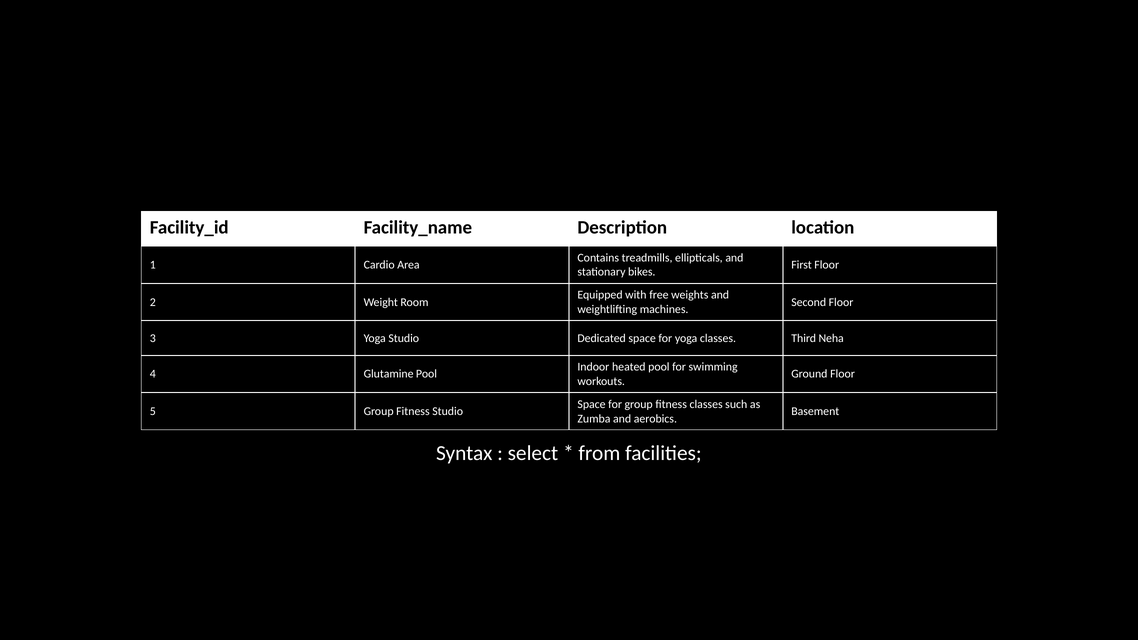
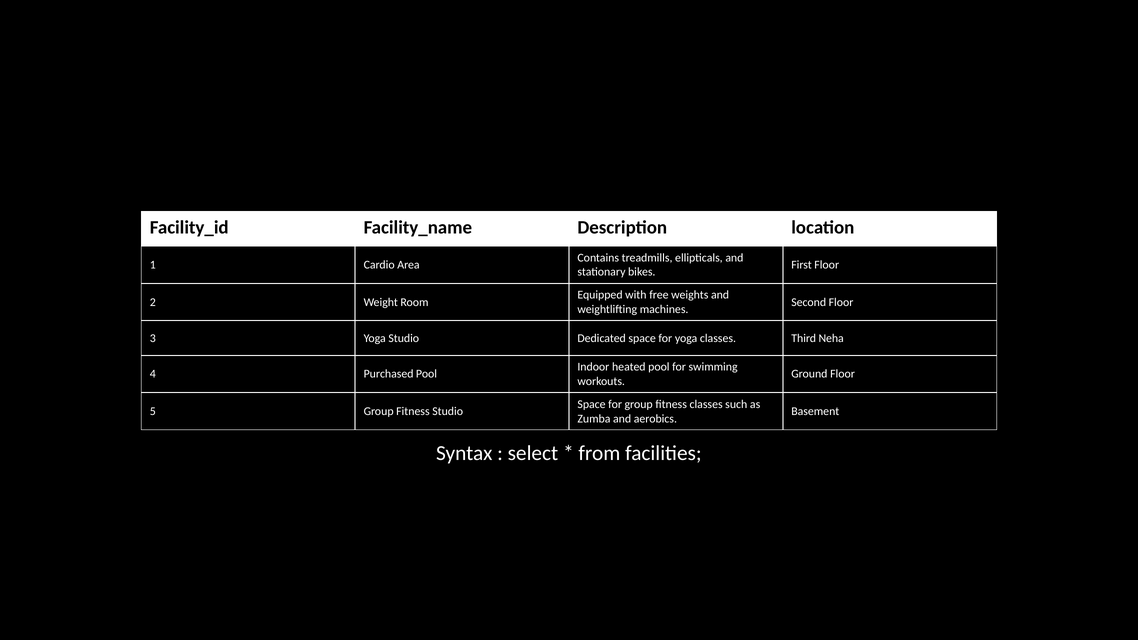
Glutamine: Glutamine -> Purchased
